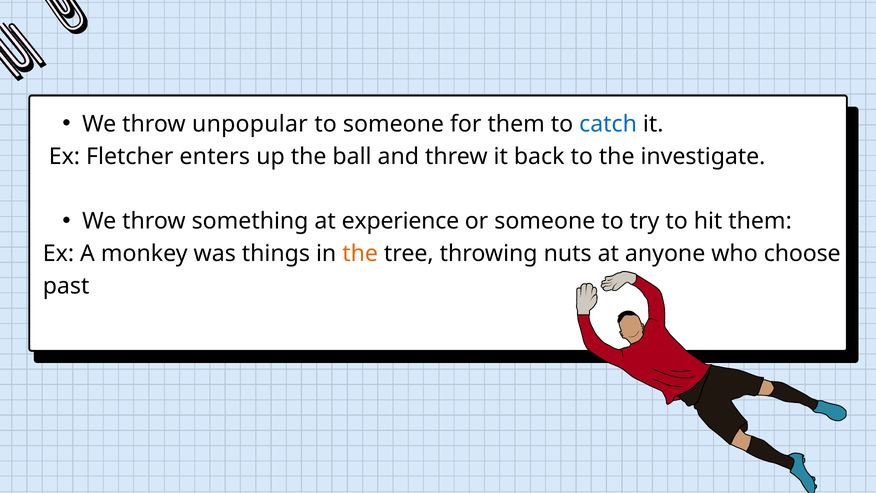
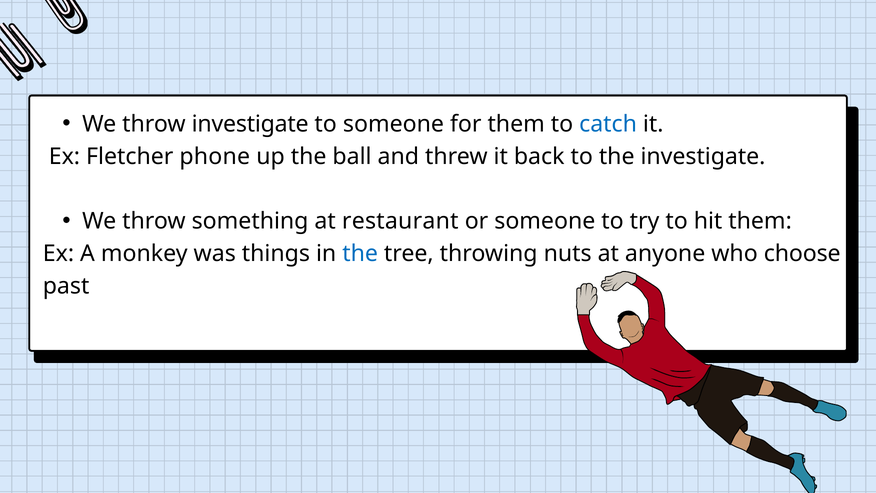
throw unpopular: unpopular -> investigate
enters: enters -> phone
experience: experience -> restaurant
the at (360, 253) colour: orange -> blue
